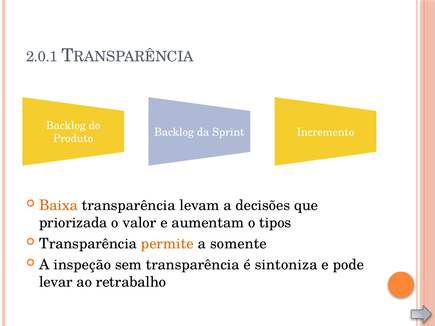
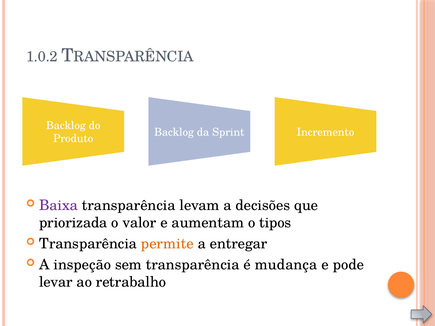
2.0.1: 2.0.1 -> 1.0.2
Baixa colour: orange -> purple
somente: somente -> entregar
sintoniza: sintoniza -> mudança
